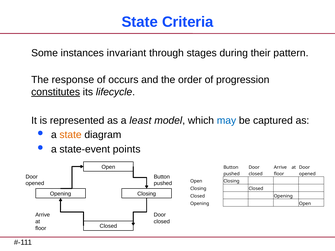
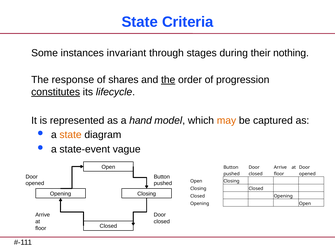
pattern: pattern -> nothing
occurs: occurs -> shares
the at (168, 80) underline: none -> present
least: least -> hand
may colour: blue -> orange
points: points -> vague
